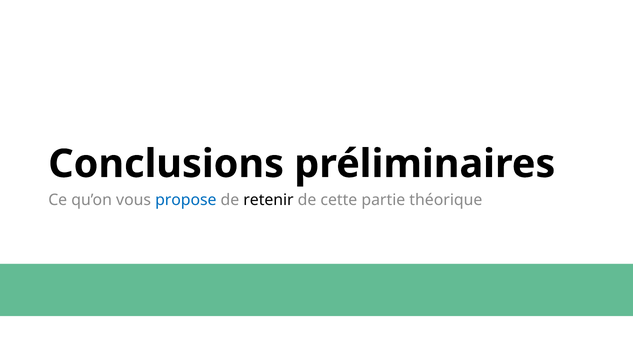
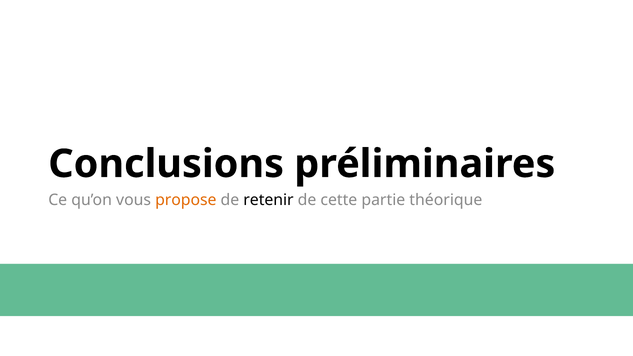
propose colour: blue -> orange
